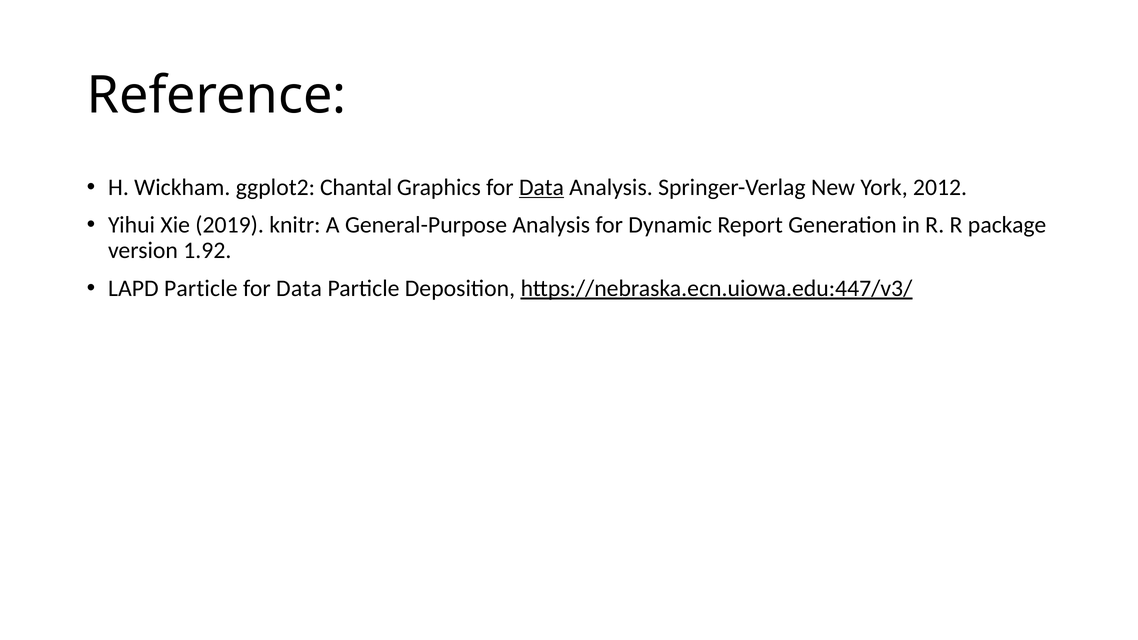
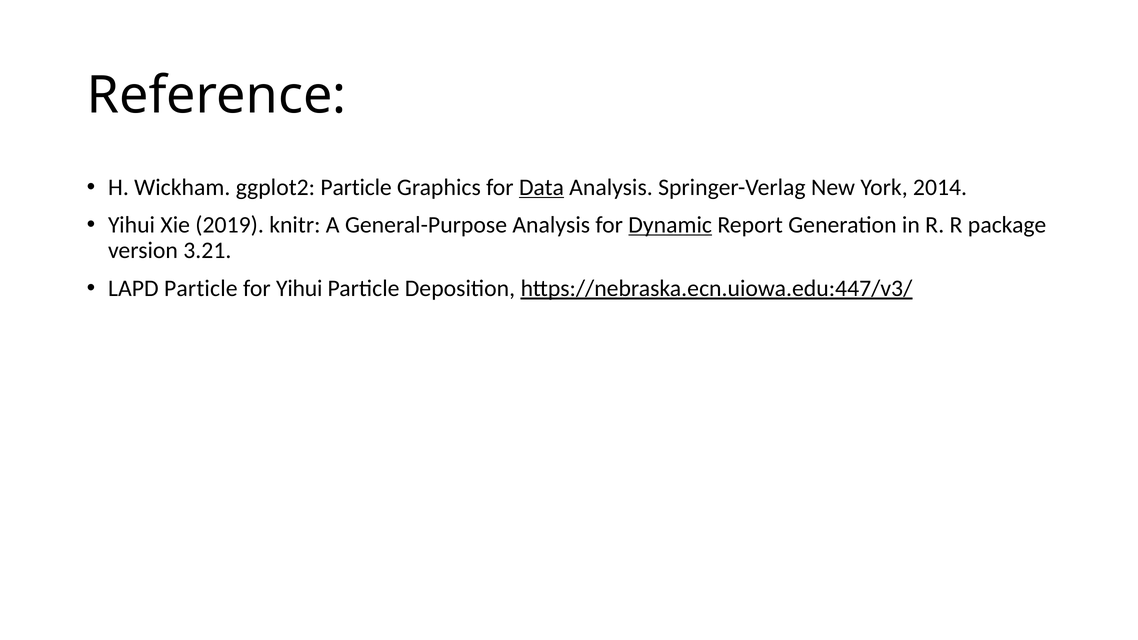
ggplot2 Chantal: Chantal -> Particle
2012: 2012 -> 2014
Dynamic underline: none -> present
1.92: 1.92 -> 3.21
Data at (299, 288): Data -> Yihui
